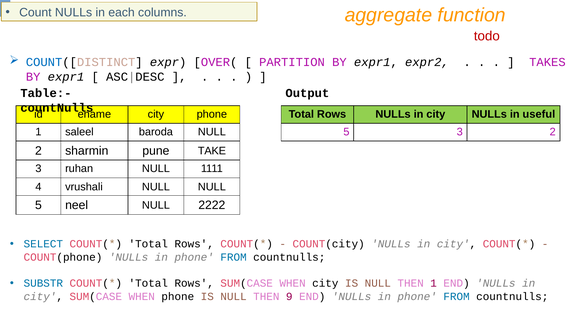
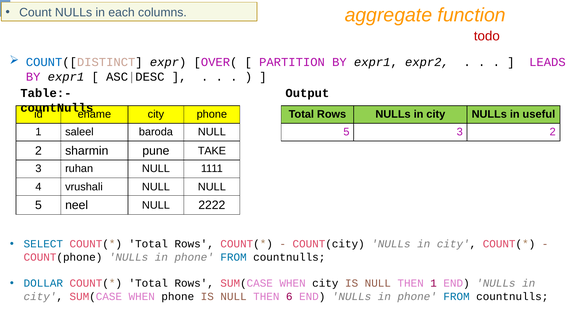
TAKES: TAKES -> LEADS
SUBSTR: SUBSTR -> DOLLAR
9: 9 -> 6
